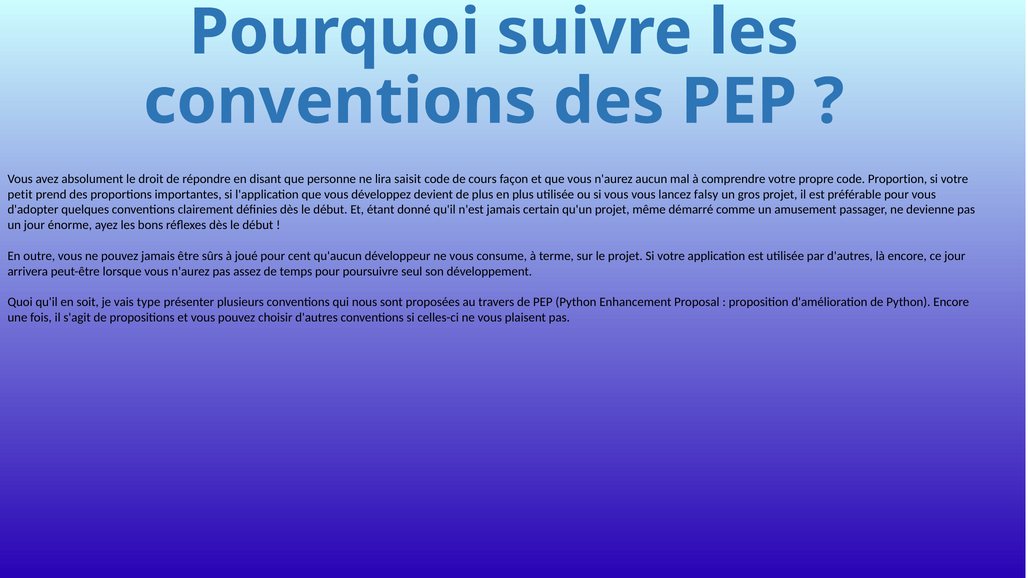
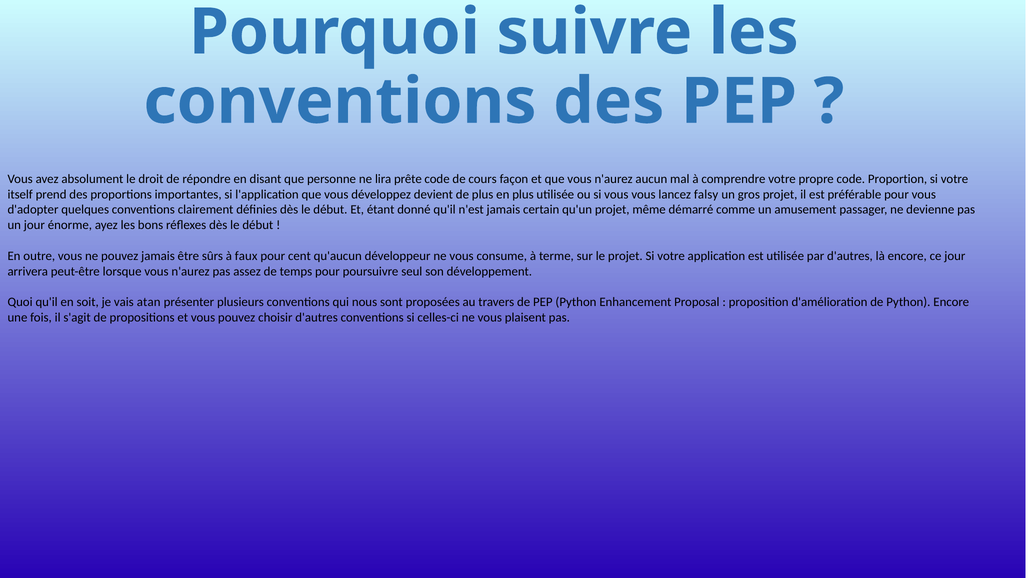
saisit: saisit -> prête
petit: petit -> itself
joué: joué -> faux
type: type -> atan
